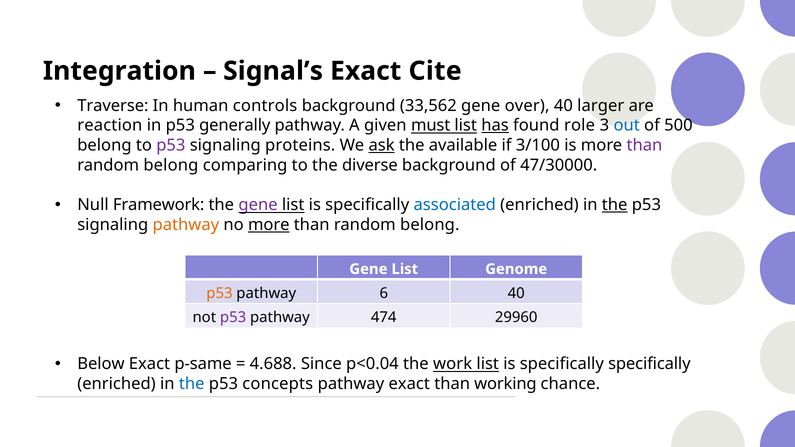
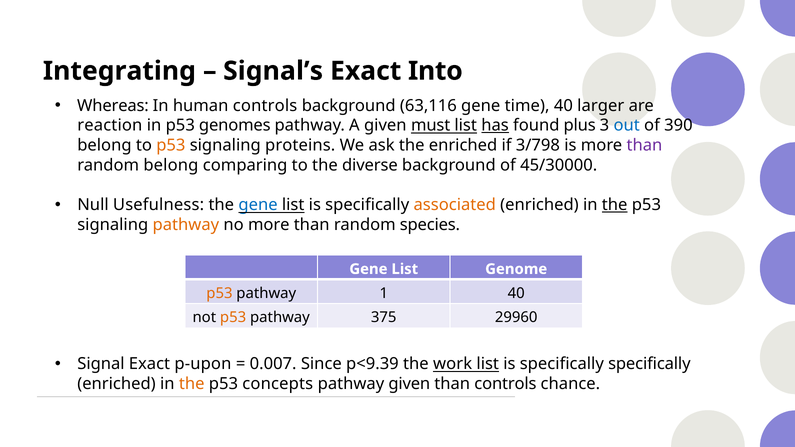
Integration: Integration -> Integrating
Cite: Cite -> Into
Traverse: Traverse -> Whereas
33,562: 33,562 -> 63,116
over: over -> time
generally: generally -> genomes
role: role -> plus
500: 500 -> 390
p53 at (171, 145) colour: purple -> orange
ask underline: present -> none
the available: available -> enriched
3/100: 3/100 -> 3/798
47/30000: 47/30000 -> 45/30000
Framework: Framework -> Usefulness
gene at (258, 205) colour: purple -> blue
associated colour: blue -> orange
more at (269, 225) underline: present -> none
belong at (430, 225): belong -> species
6: 6 -> 1
p53 at (233, 318) colour: purple -> orange
474: 474 -> 375
Below: Below -> Signal
p-same: p-same -> p-upon
4.688: 4.688 -> 0.007
p<0.04: p<0.04 -> p<9.39
the at (192, 384) colour: blue -> orange
pathway exact: exact -> given
than working: working -> controls
